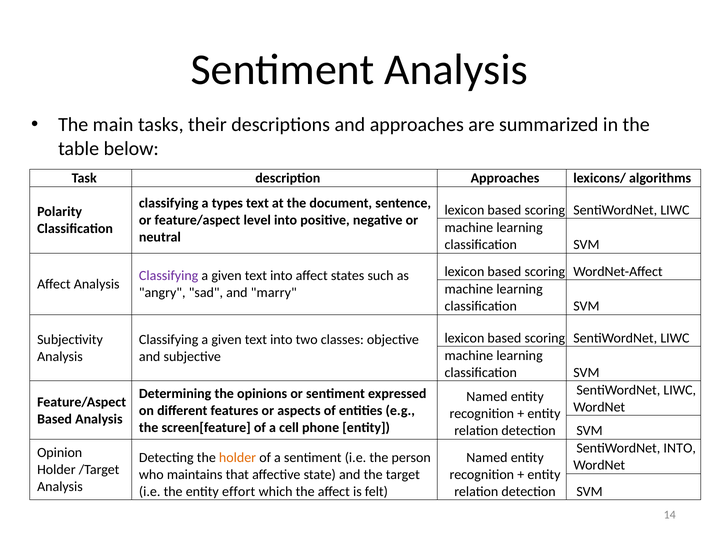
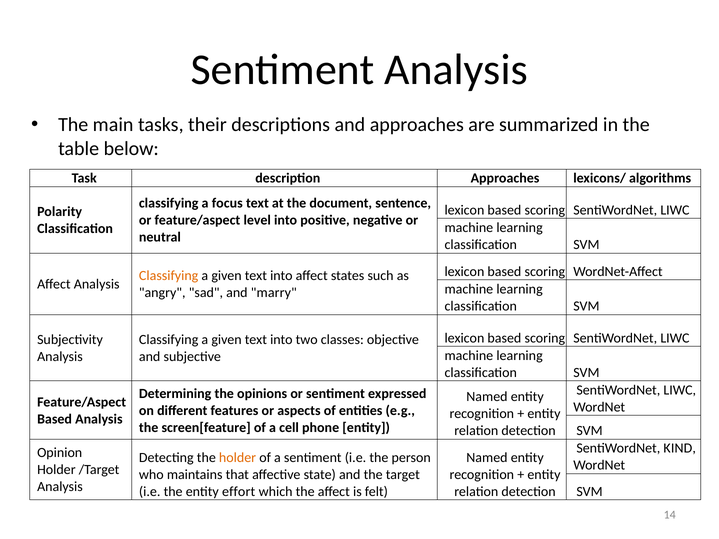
types: types -> focus
Classifying at (169, 276) colour: purple -> orange
SentiWordNet INTO: INTO -> KIND
